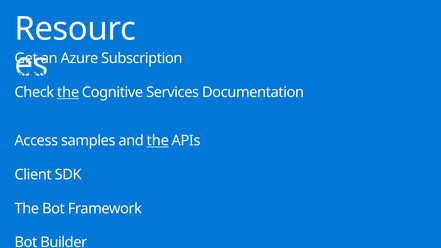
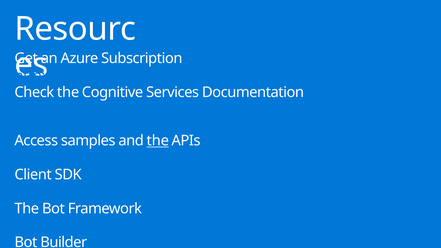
the at (68, 92) underline: present -> none
